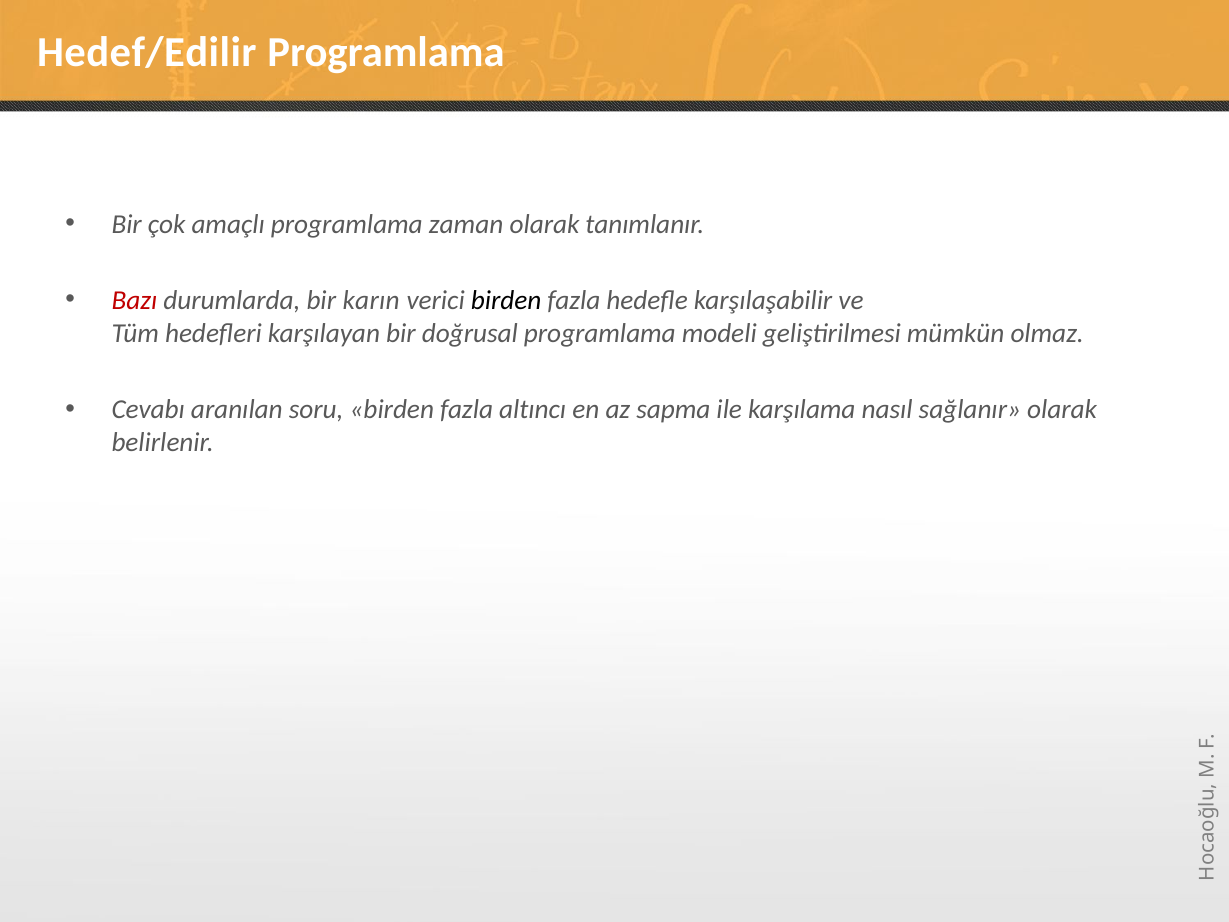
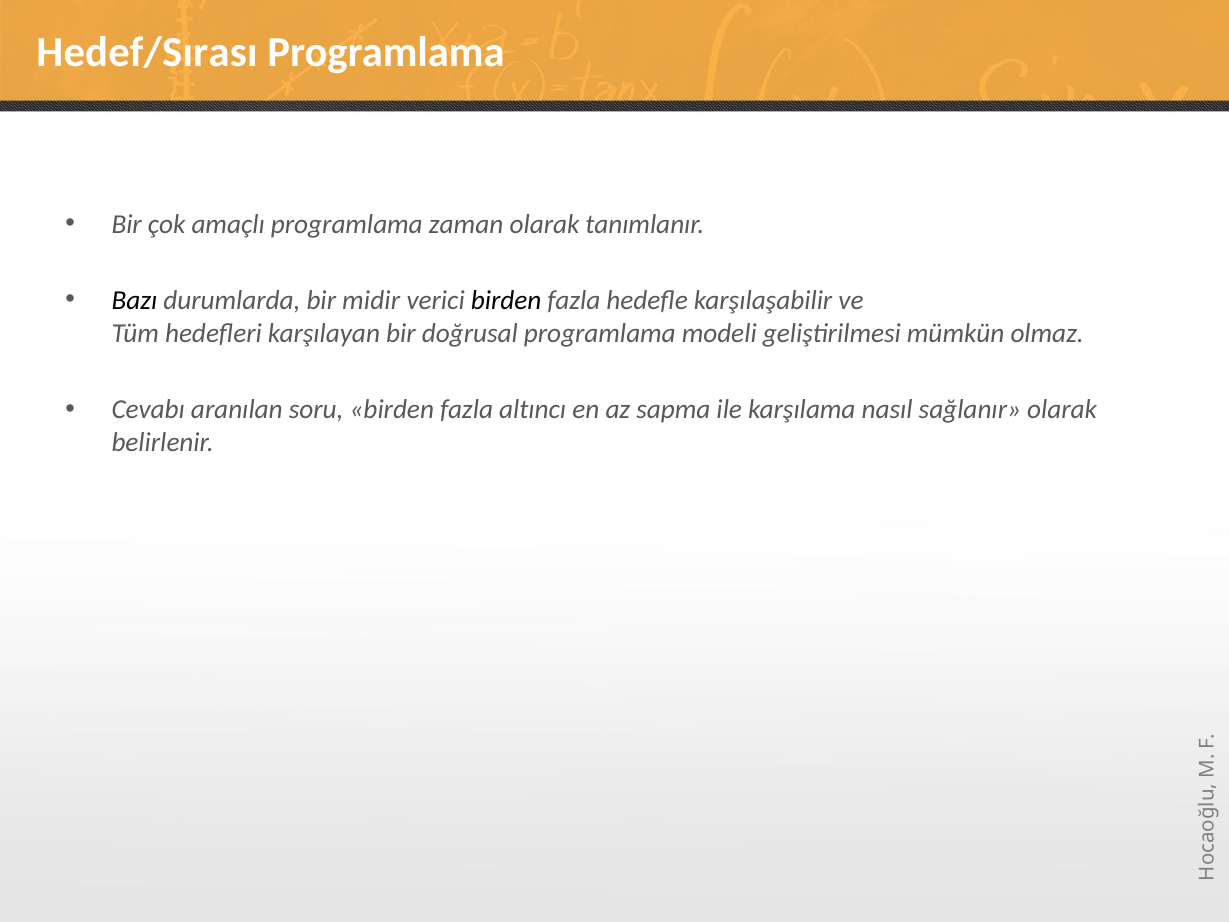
Hedef/Edilir: Hedef/Edilir -> Hedef/Sırası
Bazı colour: red -> black
karın: karın -> midir
